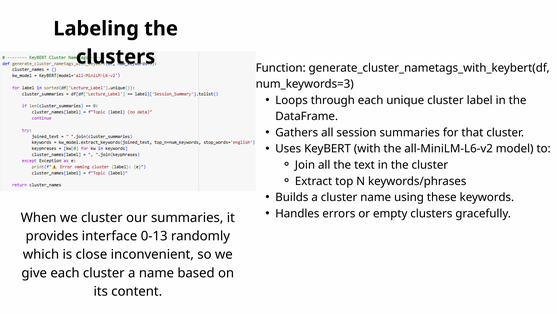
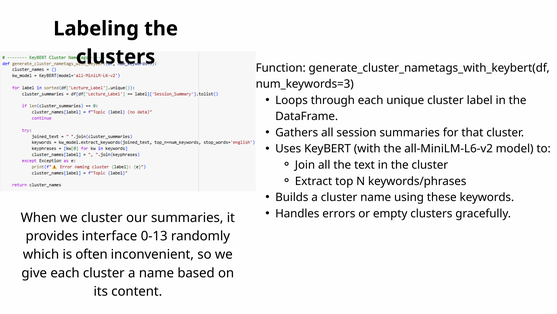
close: close -> often
